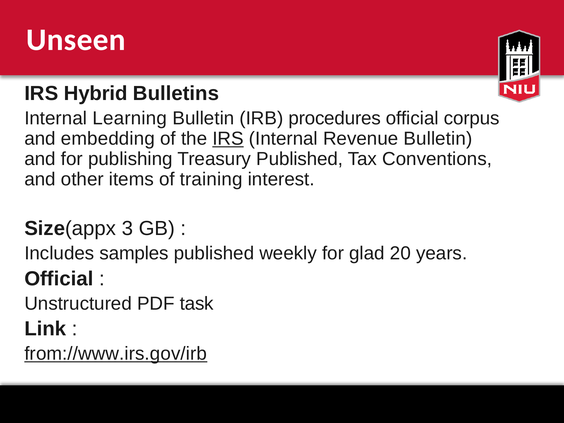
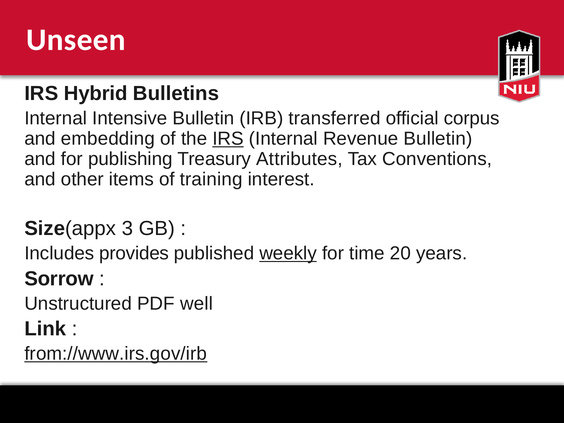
Learning: Learning -> Intensive
procedures: procedures -> transferred
Treasury Published: Published -> Attributes
samples: samples -> provides
weekly underline: none -> present
glad: glad -> time
Official at (59, 279): Official -> Sorrow
task: task -> well
